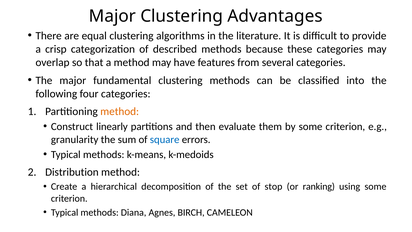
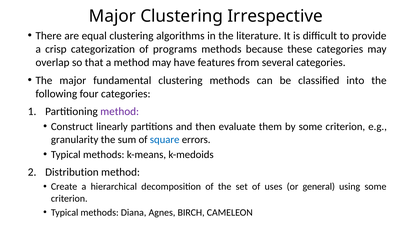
Advantages: Advantages -> Irrespective
described: described -> programs
method at (120, 111) colour: orange -> purple
stop: stop -> uses
ranking: ranking -> general
